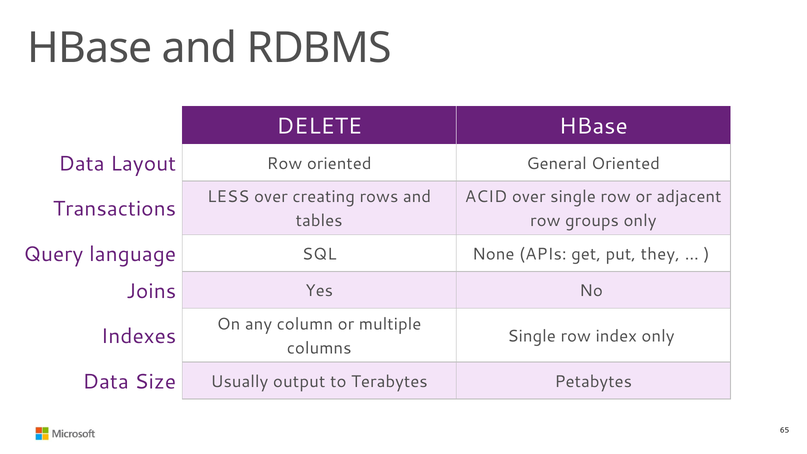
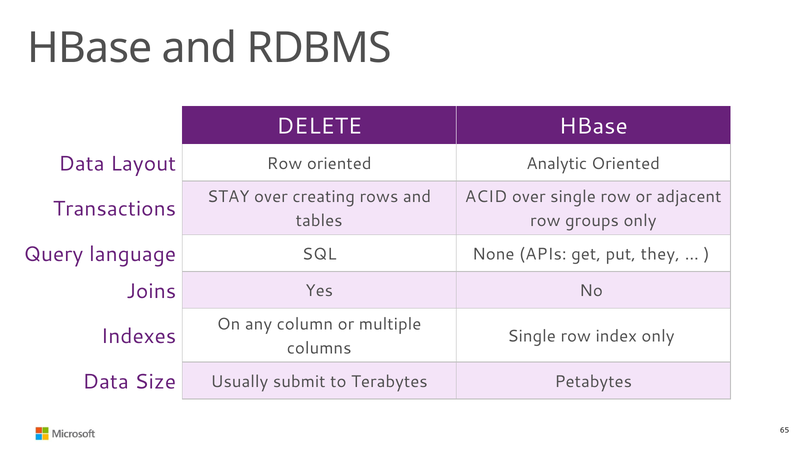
General: General -> Analytic
LESS: LESS -> STAY
output: output -> submit
